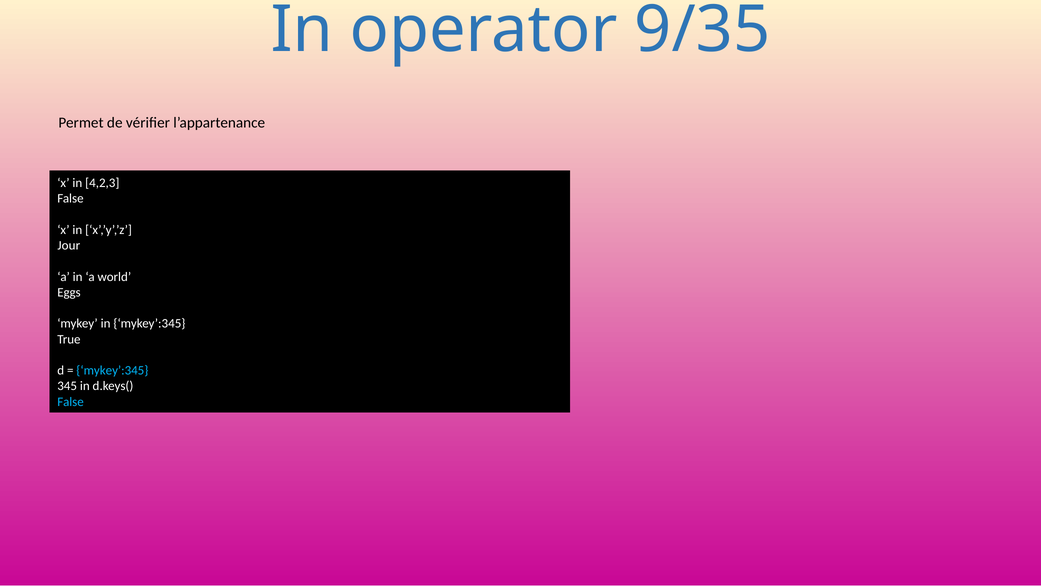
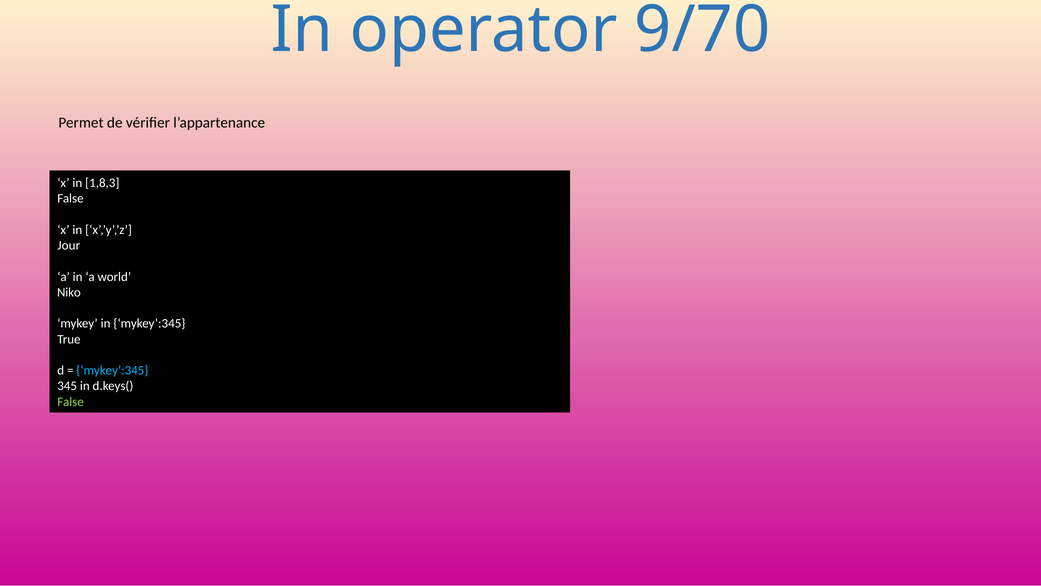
9/35: 9/35 -> 9/70
4,2,3: 4,2,3 -> 1,8,3
Eggs: Eggs -> Niko
False at (71, 401) colour: light blue -> light green
